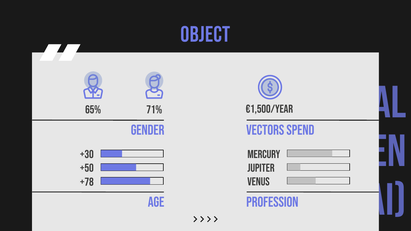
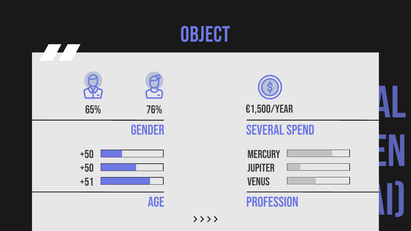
71%: 71% -> 76%
VECTORS: VECTORS -> SEVERAL
+30 at (87, 155): +30 -> +50
+78: +78 -> +51
